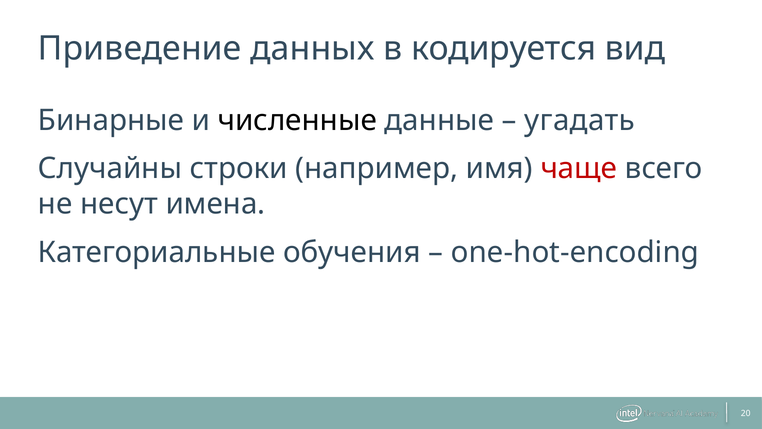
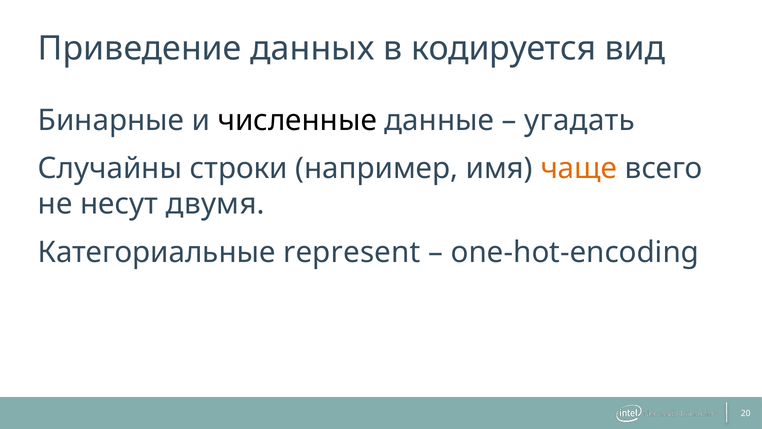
чаще colour: red -> orange
имена: имена -> двумя
обучения: обучения -> represent
